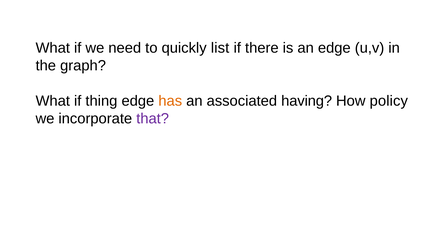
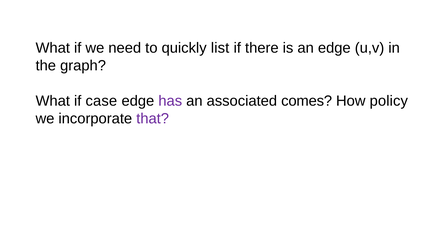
thing: thing -> case
has colour: orange -> purple
having: having -> comes
